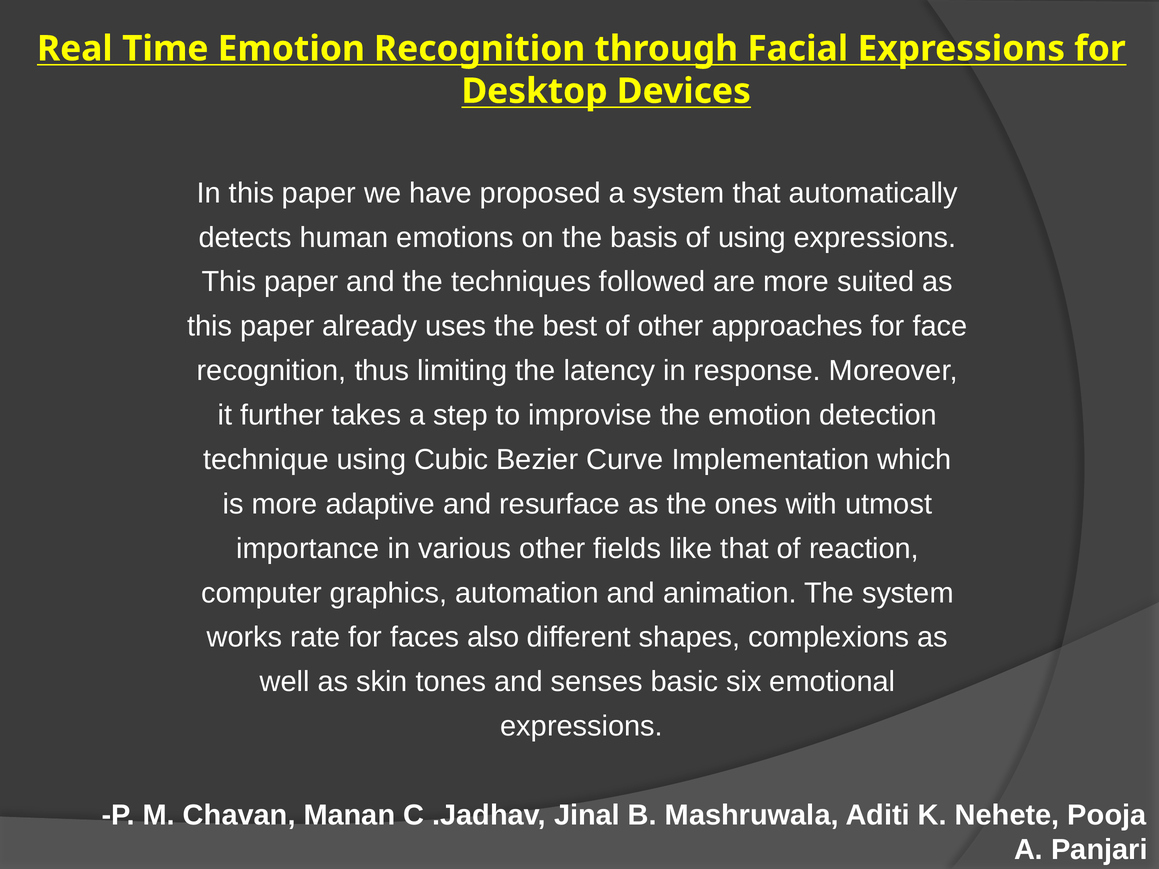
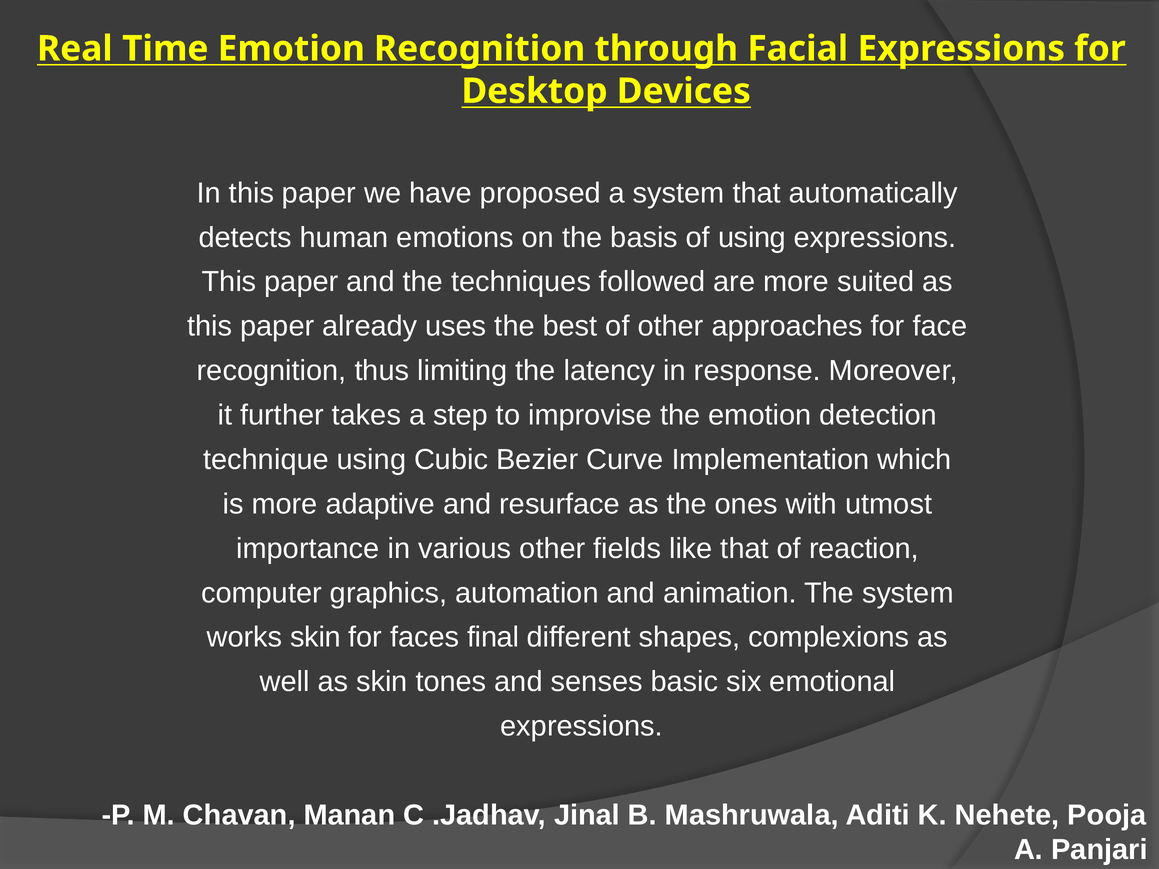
works rate: rate -> skin
also: also -> final
